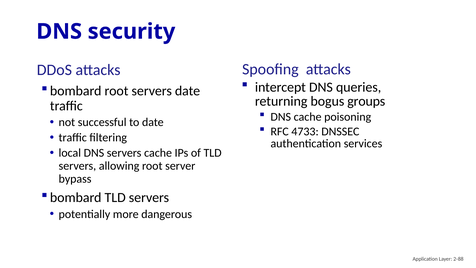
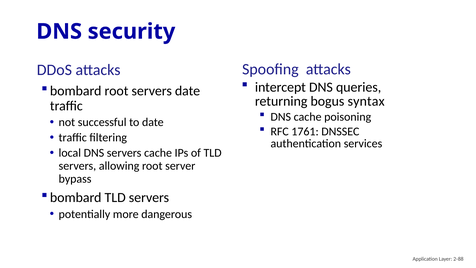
groups: groups -> syntax
4733: 4733 -> 1761
